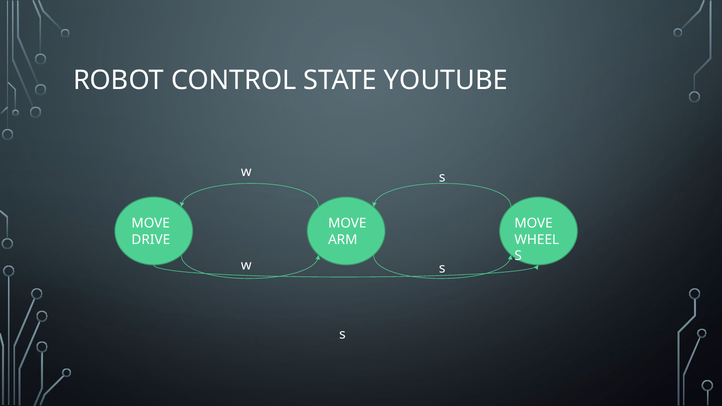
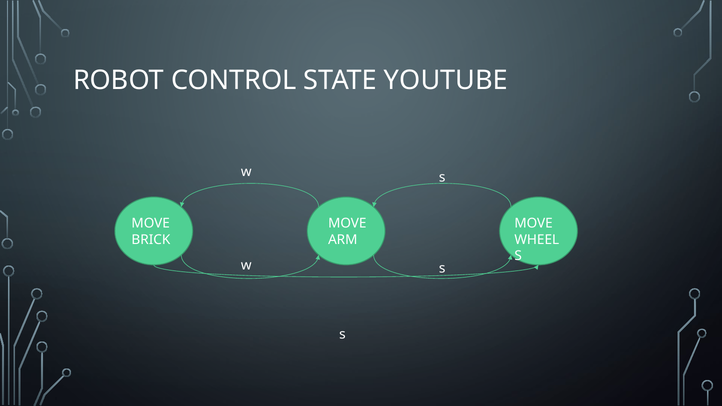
DRIVE: DRIVE -> BRICK
